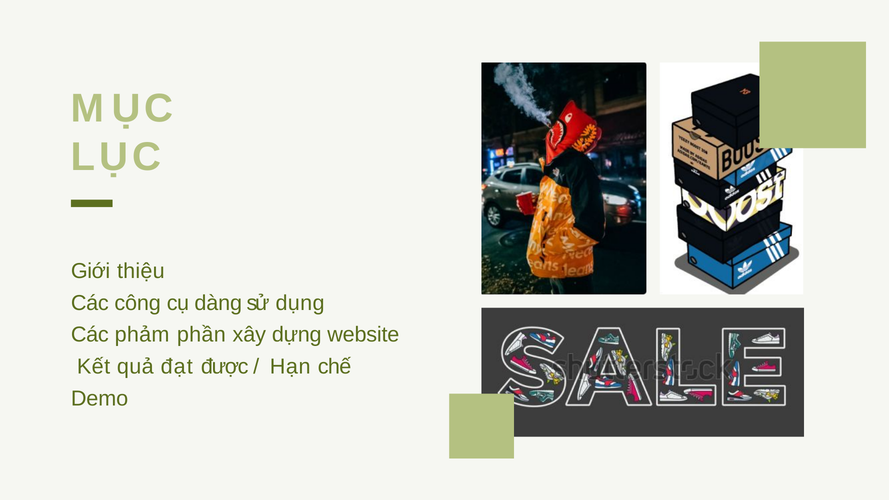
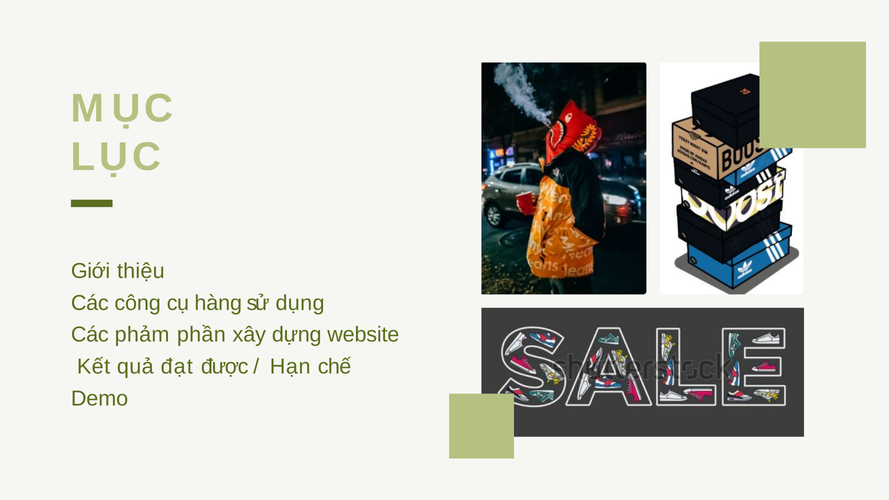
dàng: dàng -> hàng
